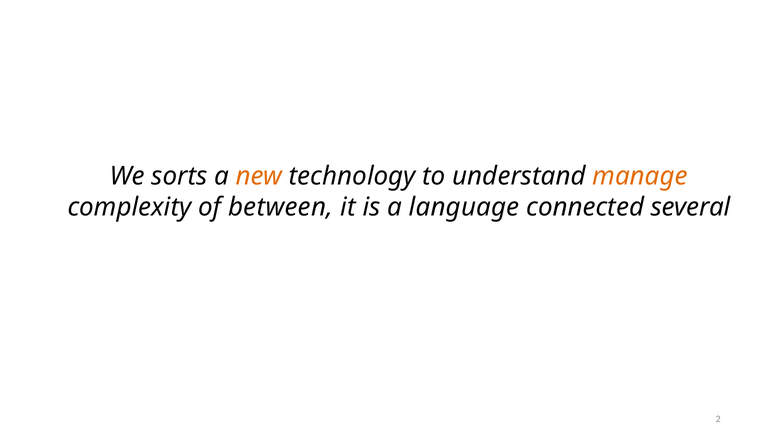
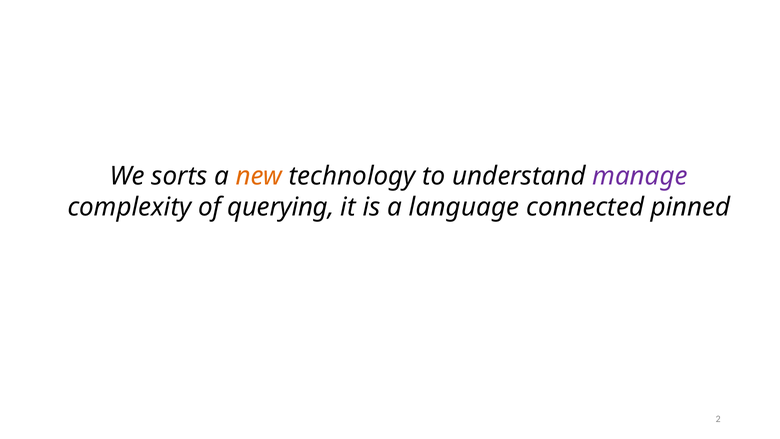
manage colour: orange -> purple
between: between -> querying
several: several -> pinned
